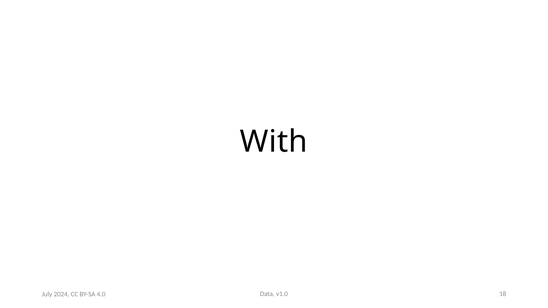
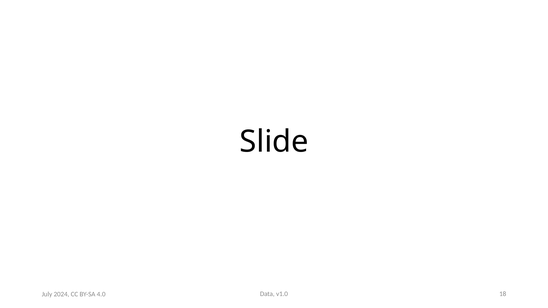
With: With -> Slide
